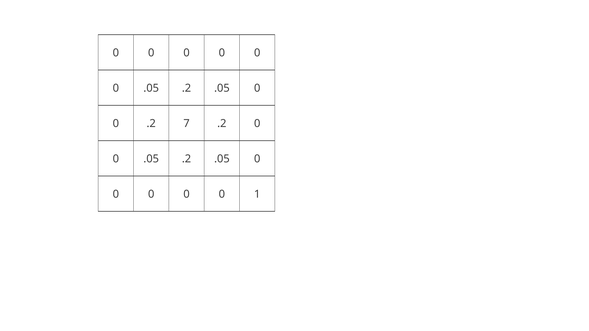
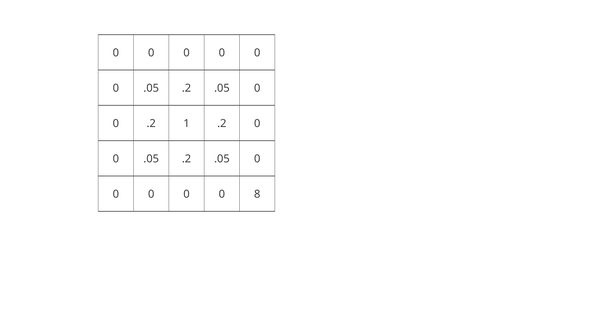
7: 7 -> 1
1: 1 -> 8
